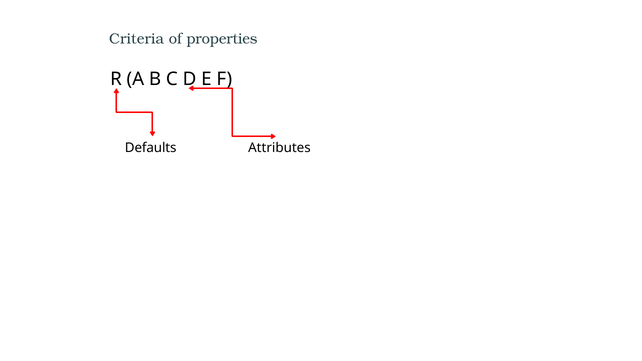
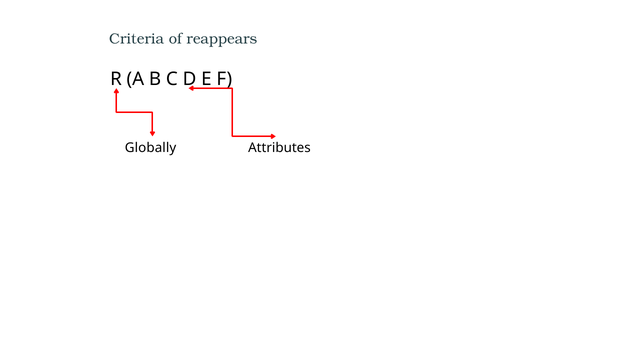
properties: properties -> reappears
Defaults: Defaults -> Globally
